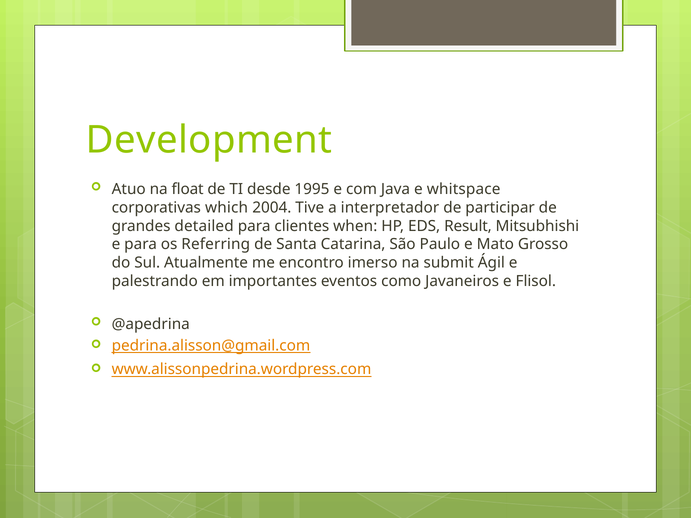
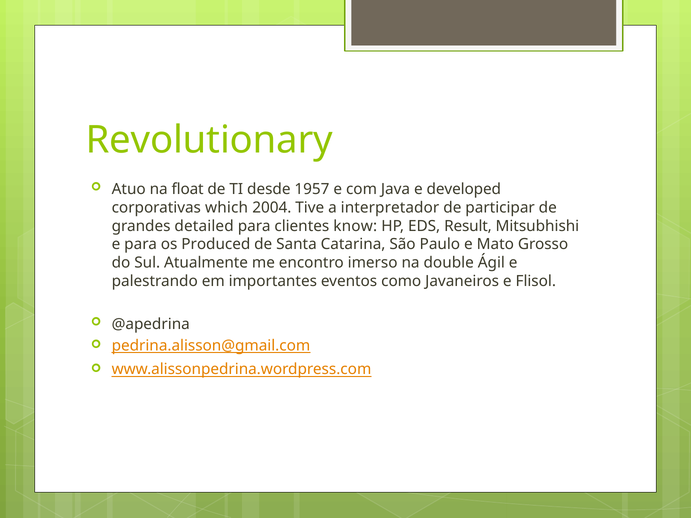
Development: Development -> Revolutionary
1995: 1995 -> 1957
whitspace: whitspace -> developed
when: when -> know
Referring: Referring -> Produced
submit: submit -> double
